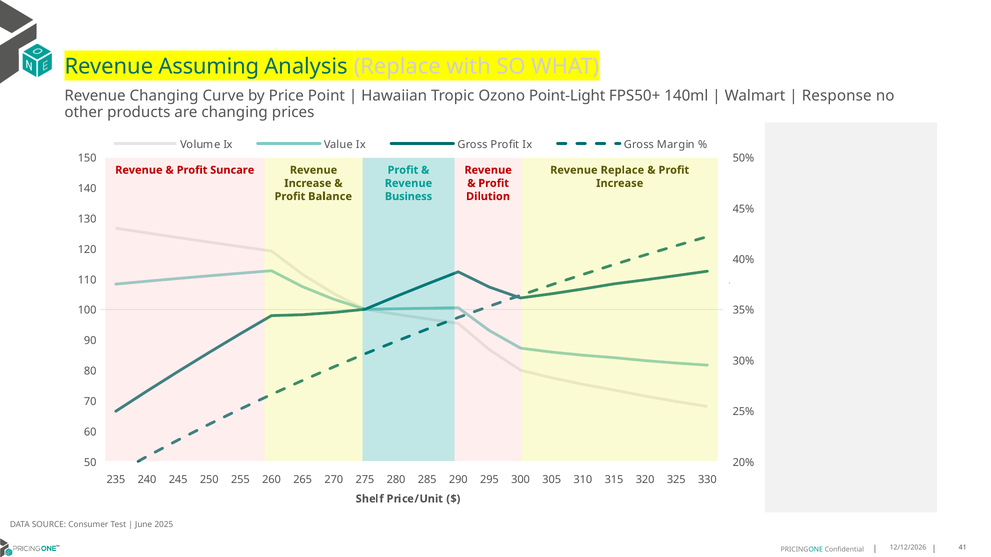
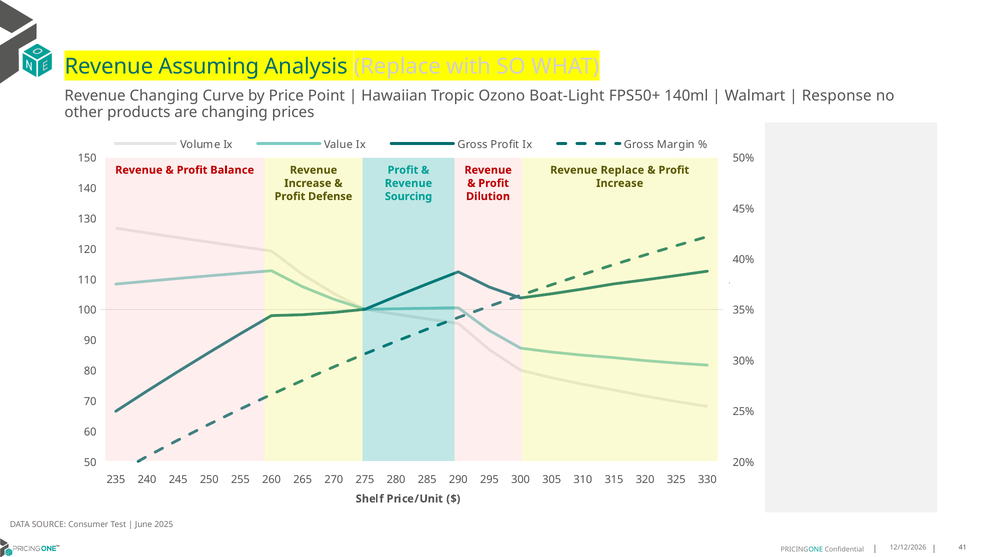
Point-Light: Point-Light -> Boat-Light
Suncare: Suncare -> Balance
Balance: Balance -> Defense
Business: Business -> Sourcing
